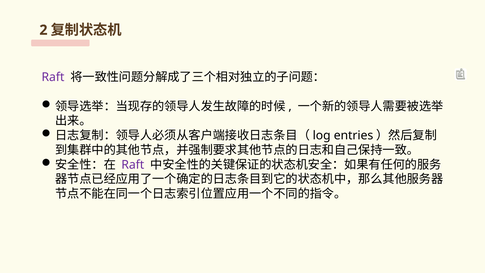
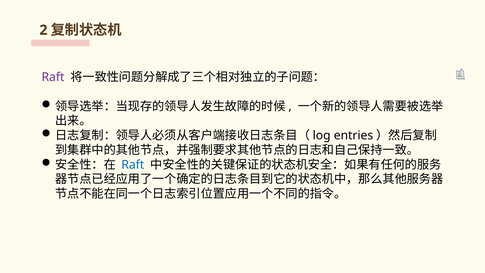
Raft at (133, 165) colour: purple -> blue
